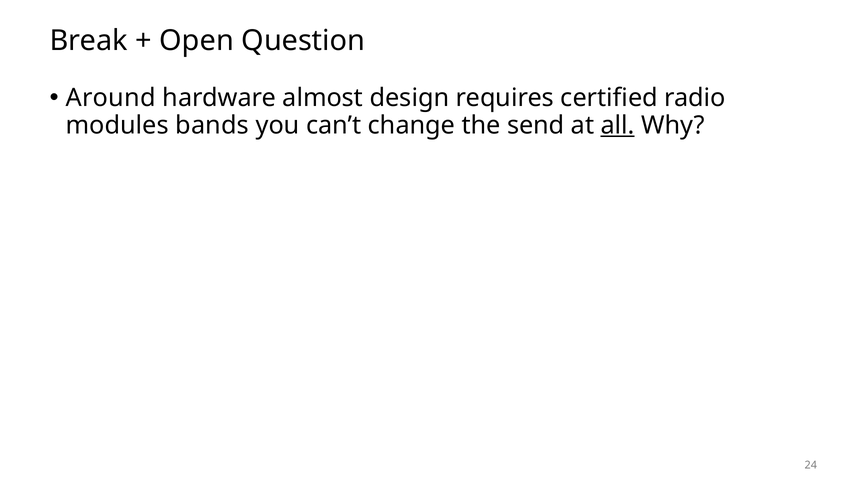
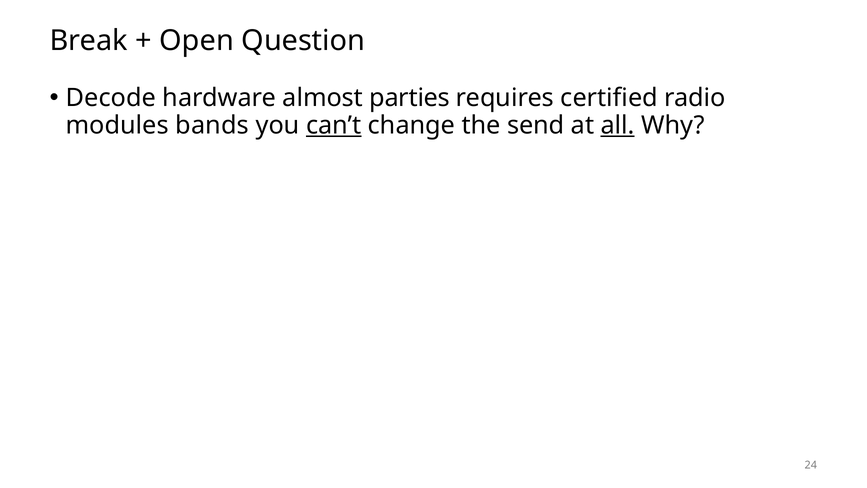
Around: Around -> Decode
design: design -> parties
can’t underline: none -> present
